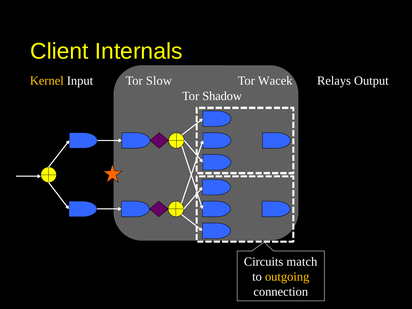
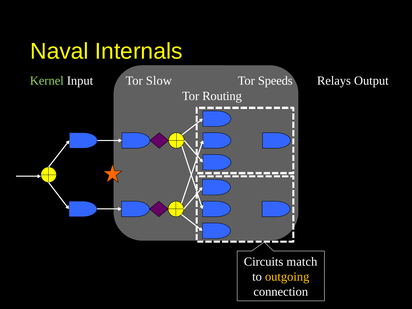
Client: Client -> Naval
Kernel colour: yellow -> light green
Wacek: Wacek -> Speeds
Shadow: Shadow -> Routing
